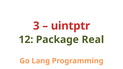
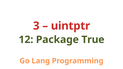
Real: Real -> True
